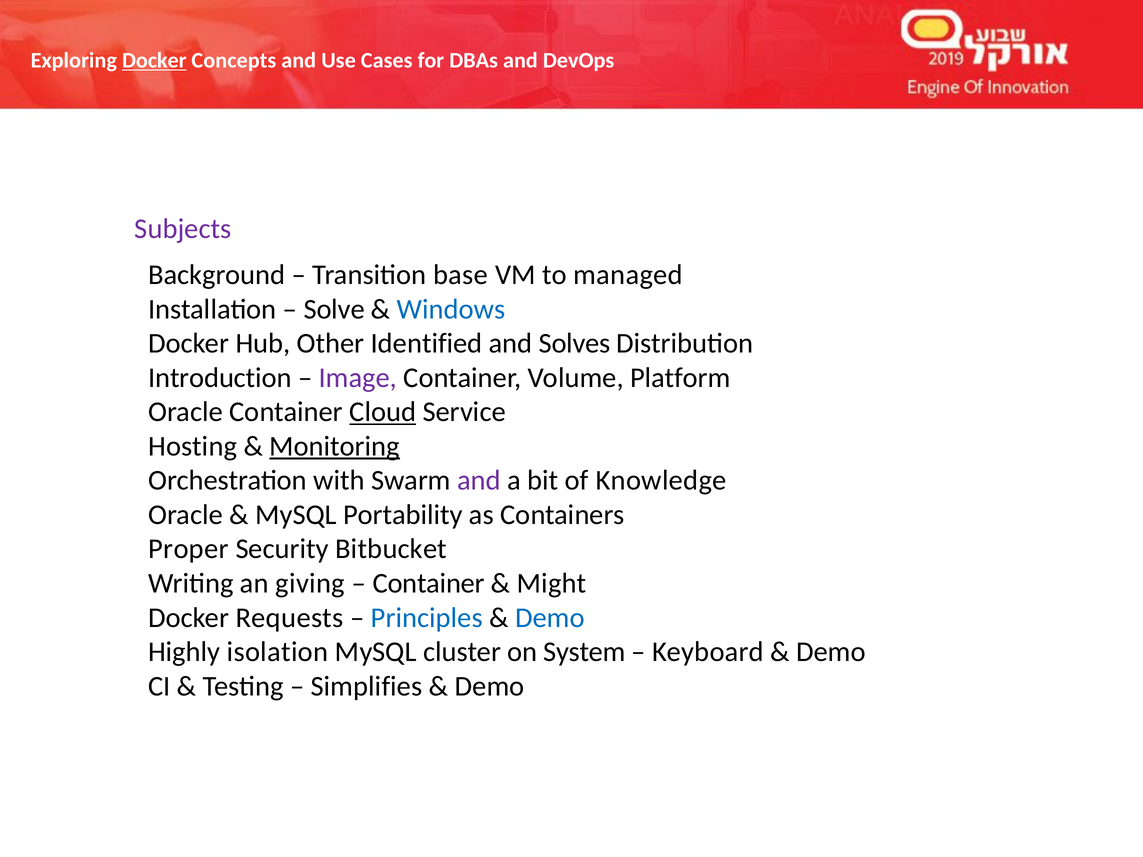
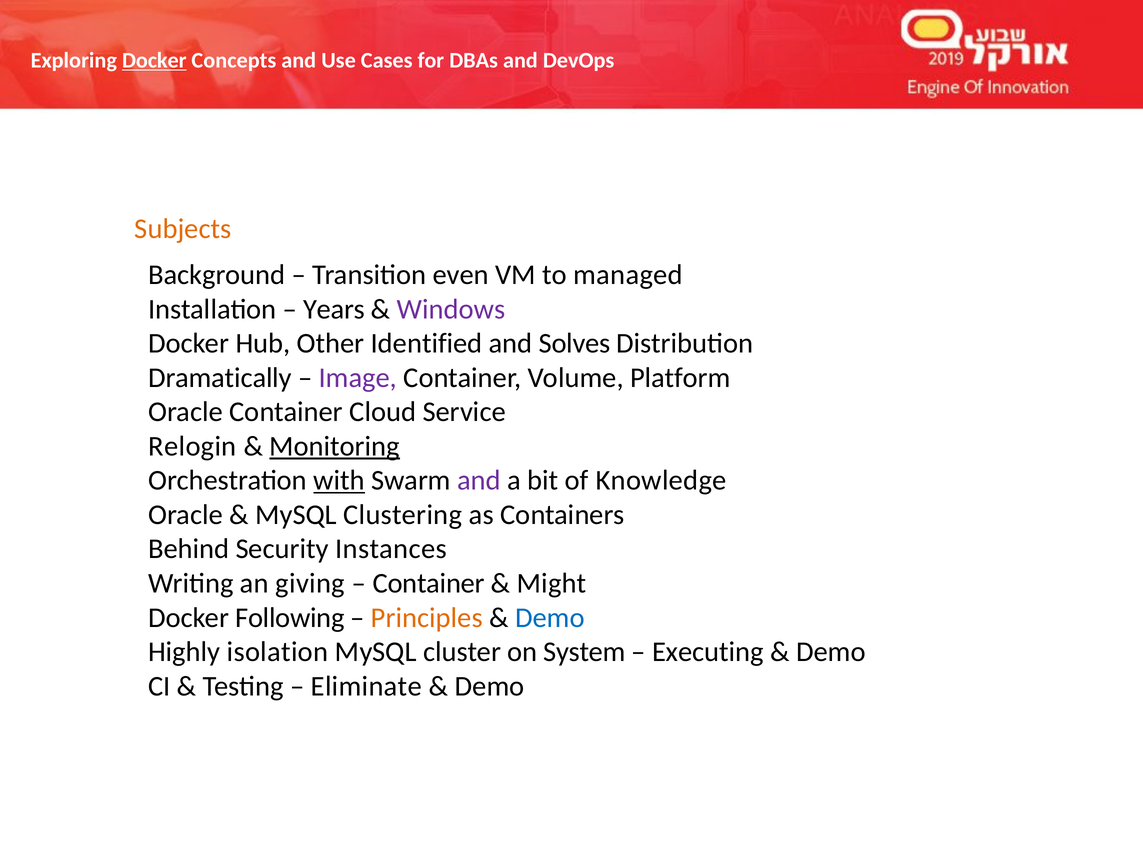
Subjects colour: purple -> orange
base: base -> even
Solve: Solve -> Years
Windows colour: blue -> purple
Introduction: Introduction -> Dramatically
Cloud underline: present -> none
Hosting: Hosting -> Relogin
with underline: none -> present
Portability: Portability -> Clustering
Proper: Proper -> Behind
Bitbucket: Bitbucket -> Instances
Requests: Requests -> Following
Principles colour: blue -> orange
Keyboard: Keyboard -> Executing
Simplifies: Simplifies -> Eliminate
